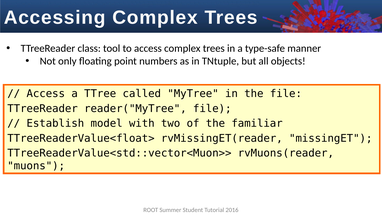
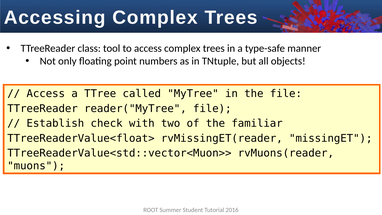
model: model -> check
